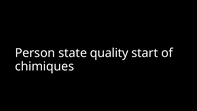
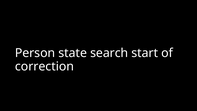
quality: quality -> search
chimiques: chimiques -> correction
